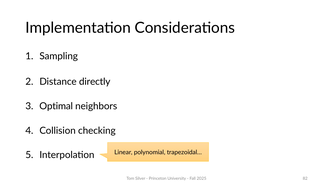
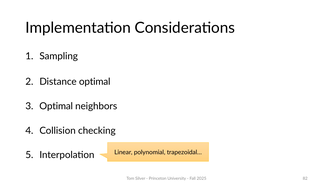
Distance directly: directly -> optimal
